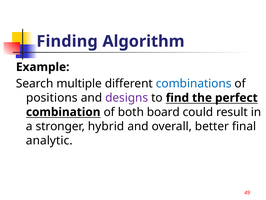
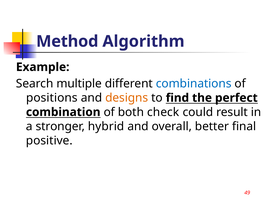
Finding: Finding -> Method
designs colour: purple -> orange
board: board -> check
analytic: analytic -> positive
